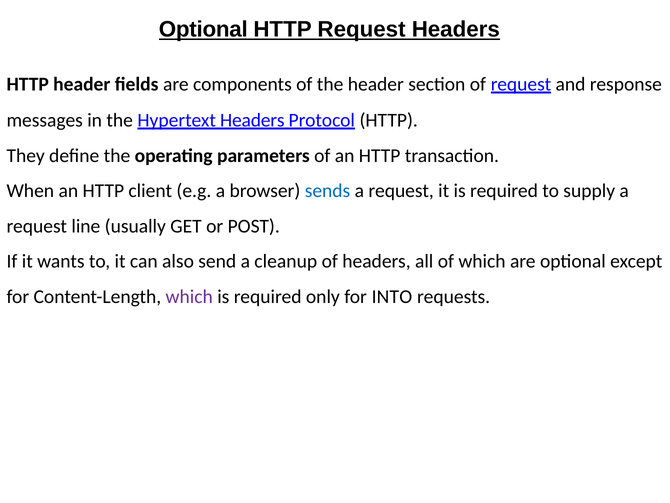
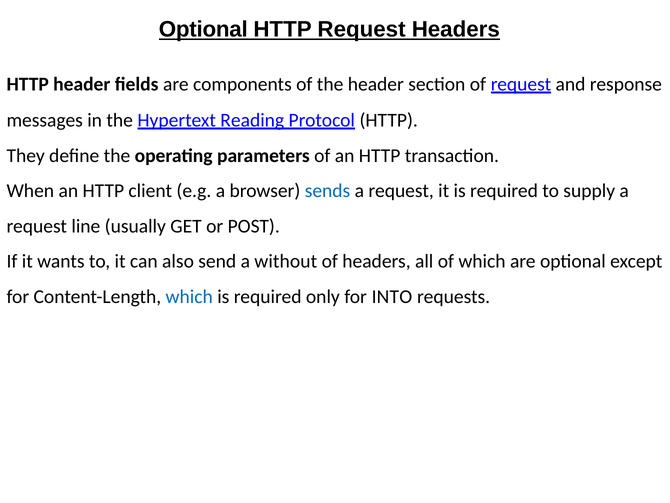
Hypertext Headers: Headers -> Reading
cleanup: cleanup -> without
which at (189, 296) colour: purple -> blue
